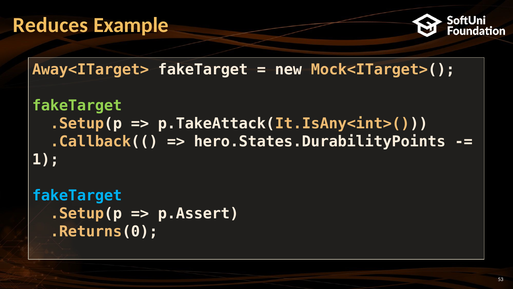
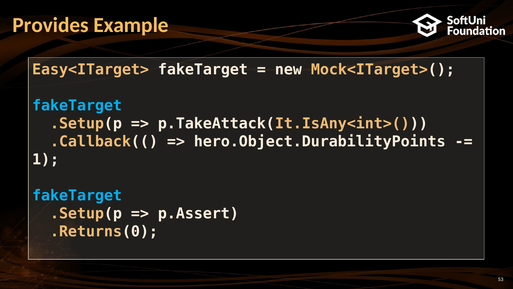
Reduces: Reduces -> Provides
Away<ITarget>: Away<ITarget> -> Easy<ITarget>
fakeTarget at (77, 105) colour: light green -> light blue
hero.States.DurabilityPoints: hero.States.DurabilityPoints -> hero.Object.DurabilityPoints
